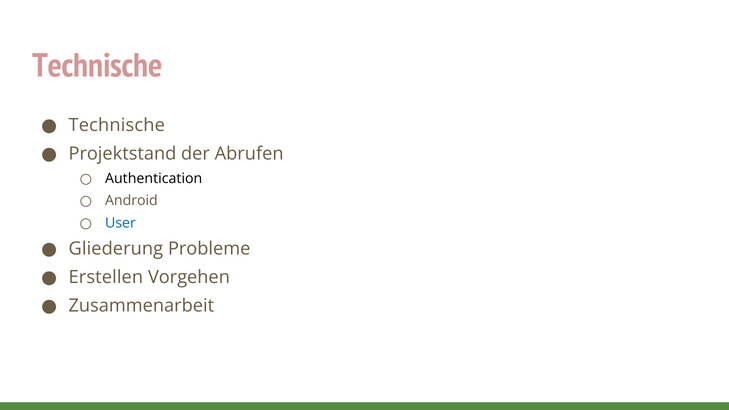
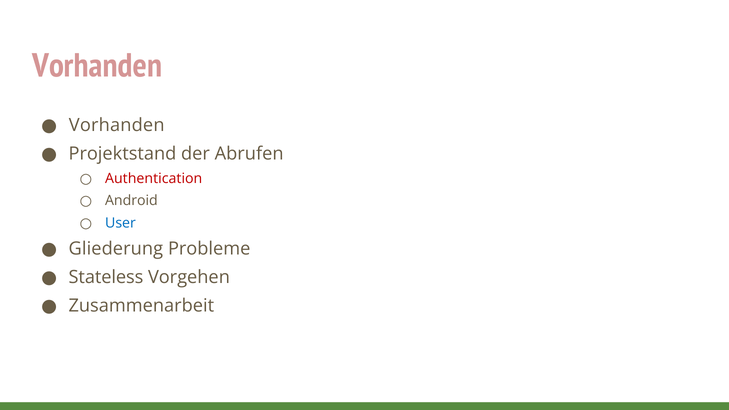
Technische at (97, 66): Technische -> Vorhanden
Technische at (117, 125): Technische -> Vorhanden
Authentication colour: black -> red
Erstellen: Erstellen -> Stateless
